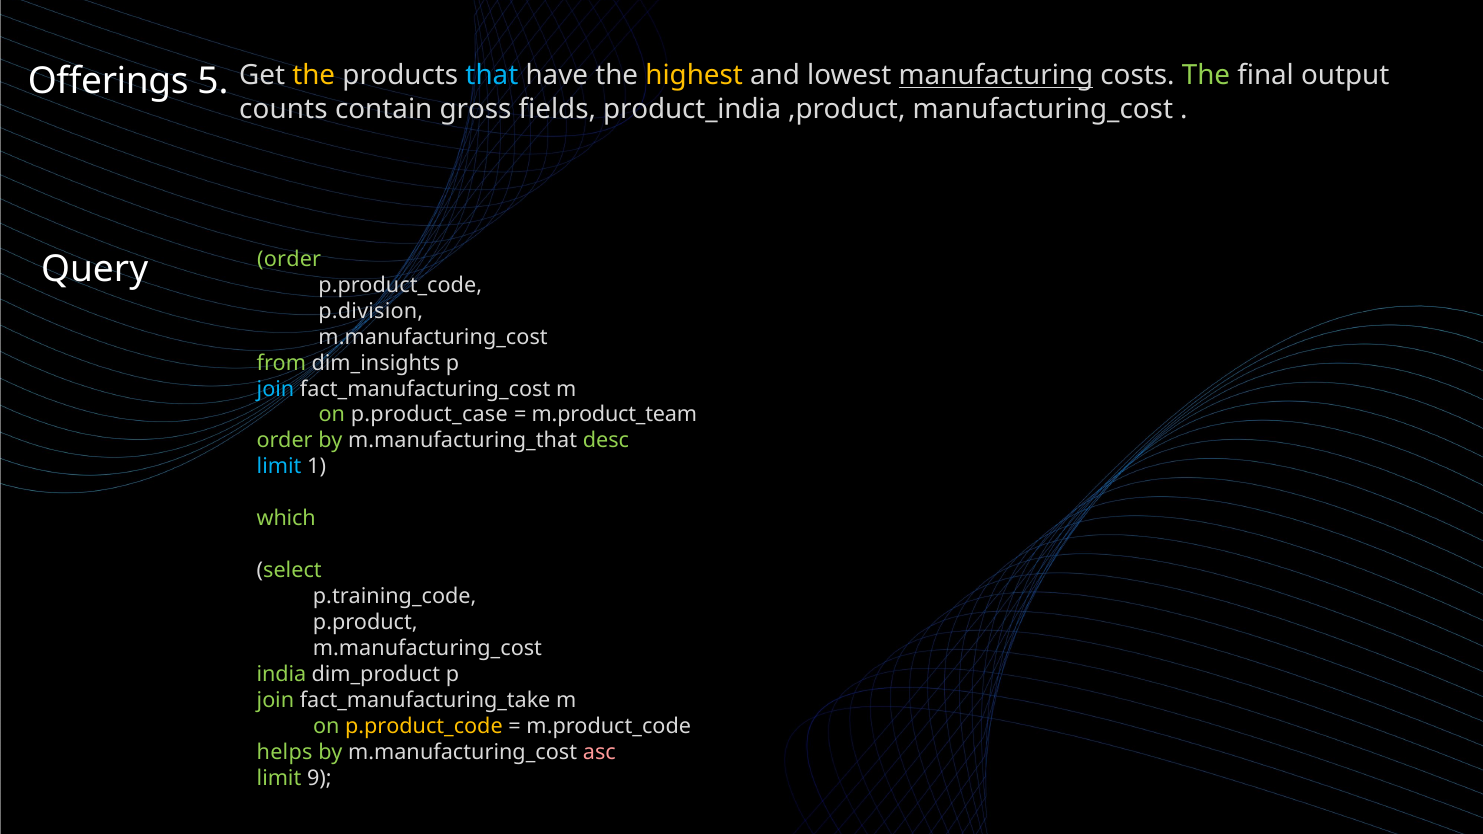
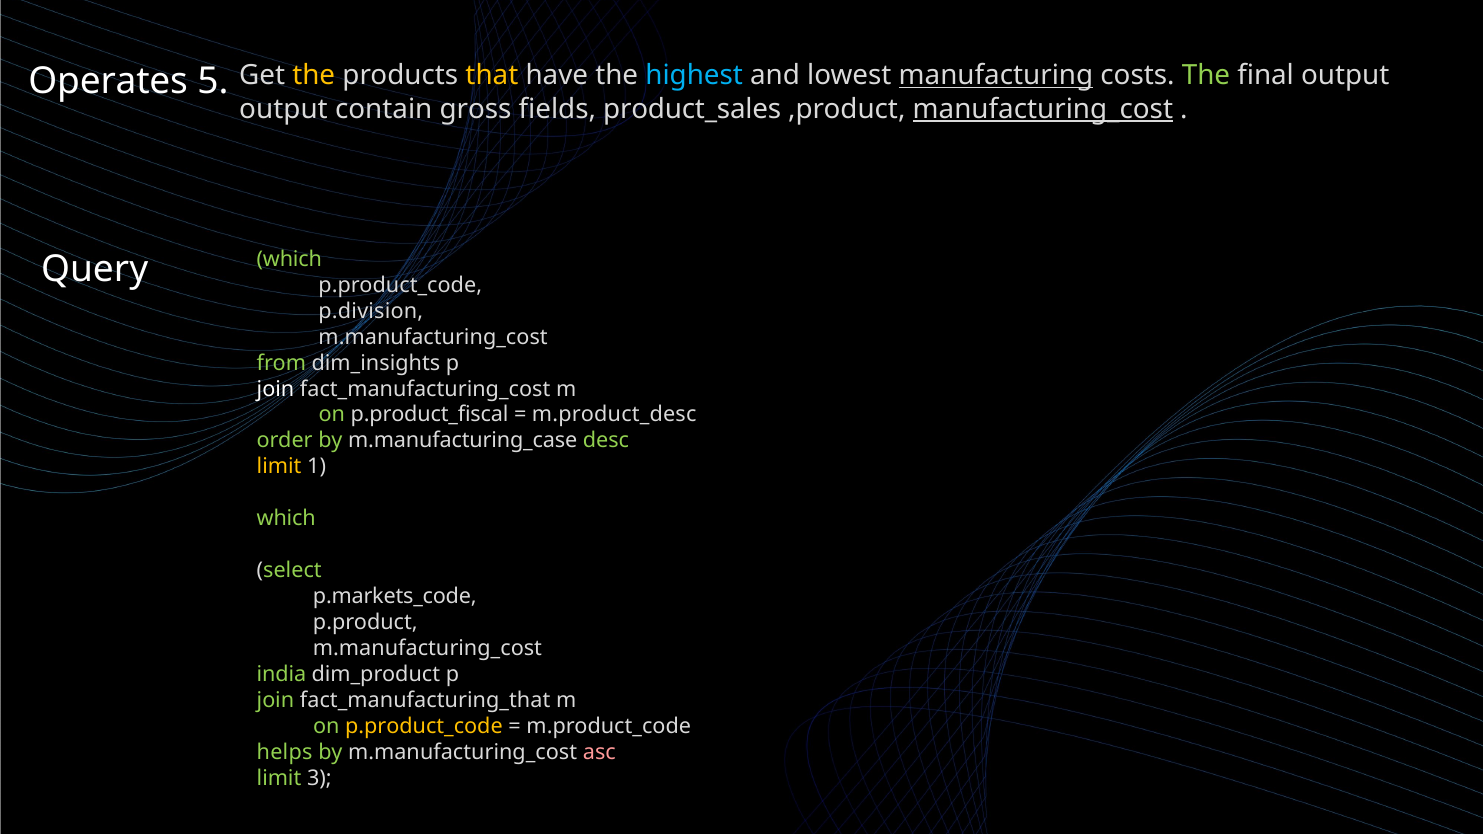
that colour: light blue -> yellow
highest colour: yellow -> light blue
Offerings: Offerings -> Operates
counts at (283, 109): counts -> output
product_india: product_india -> product_sales
manufacturing_cost underline: none -> present
order at (289, 259): order -> which
join at (276, 389) colour: light blue -> white
p.product_case: p.product_case -> p.product_fiscal
m.product_team: m.product_team -> m.product_desc
m.manufacturing_that: m.manufacturing_that -> m.manufacturing_case
limit at (279, 467) colour: light blue -> yellow
p.training_code: p.training_code -> p.markets_code
fact_manufacturing_take: fact_manufacturing_take -> fact_manufacturing_that
9: 9 -> 3
